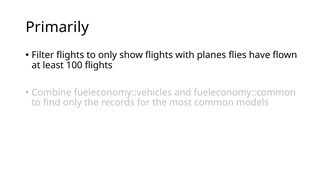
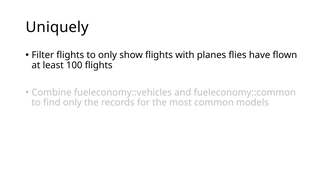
Primarily: Primarily -> Uniquely
